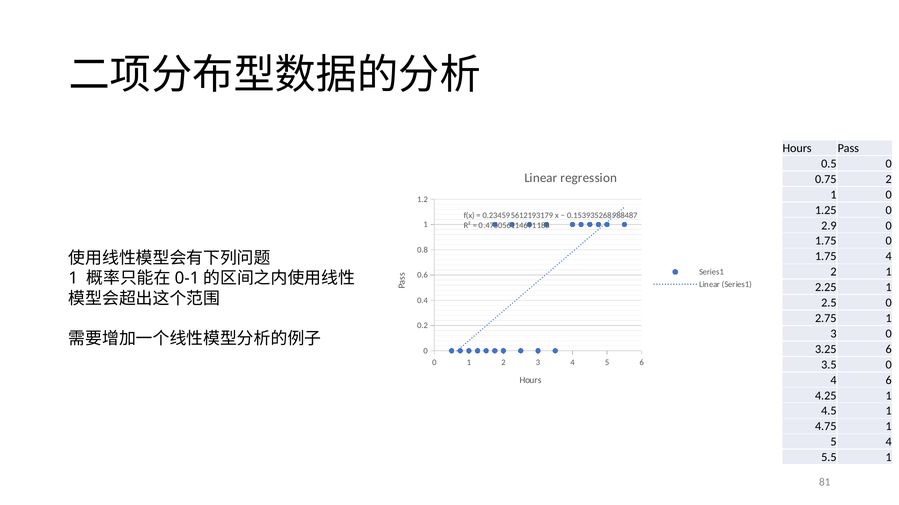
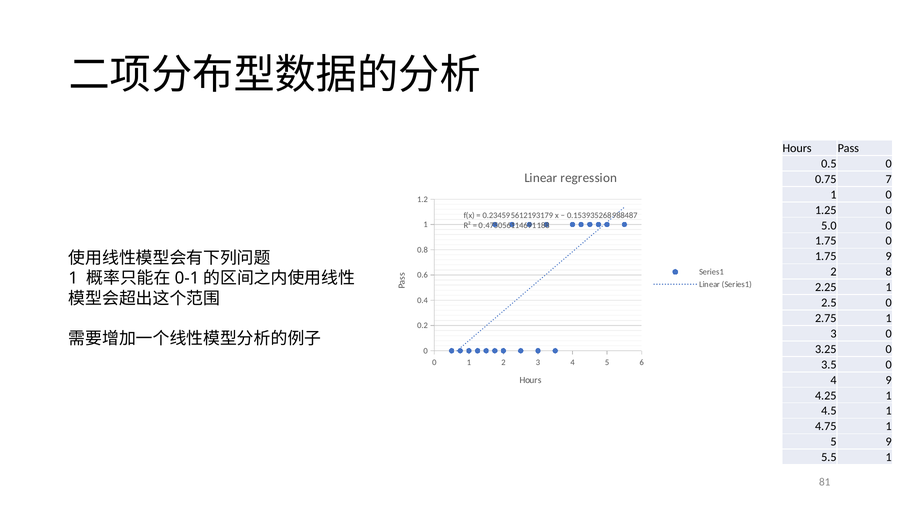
0.75 2: 2 -> 7
2.9: 2.9 -> 5.0
1.75 4: 4 -> 9
1 at (889, 272): 1 -> 8
3.25 6: 6 -> 0
4 6: 6 -> 9
5 4: 4 -> 9
